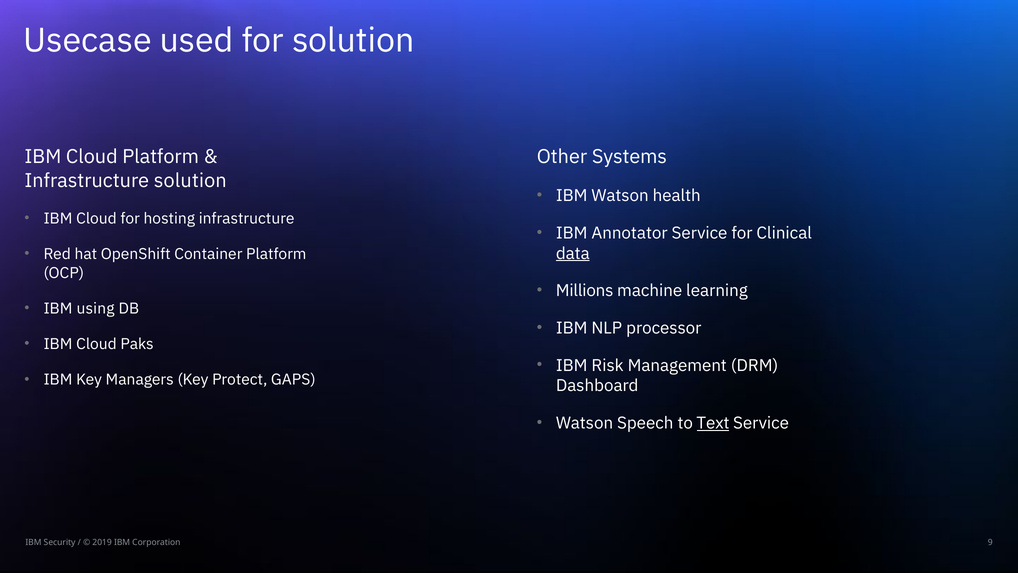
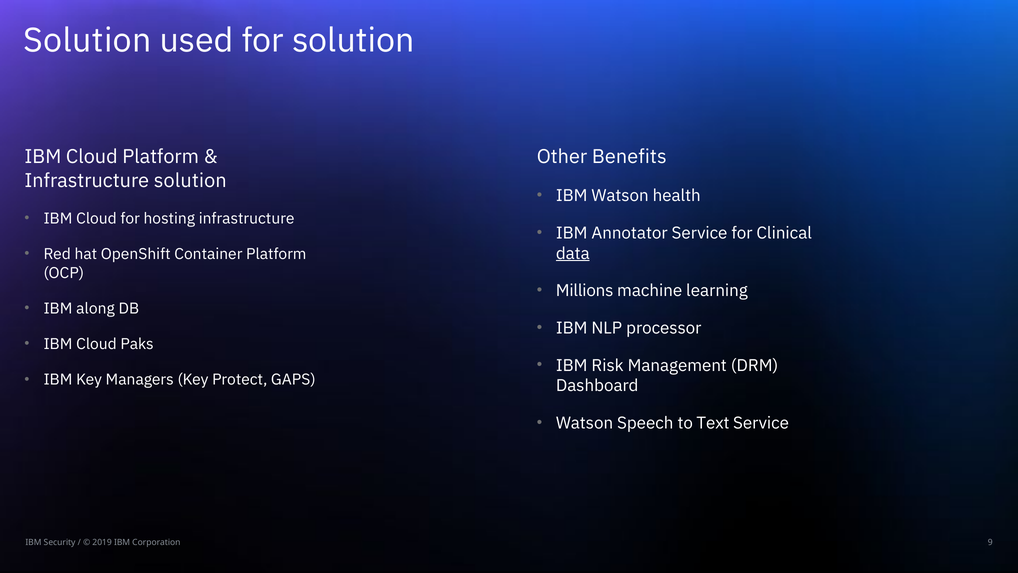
Usecase at (88, 41): Usecase -> Solution
Systems: Systems -> Benefits
using: using -> along
Text underline: present -> none
